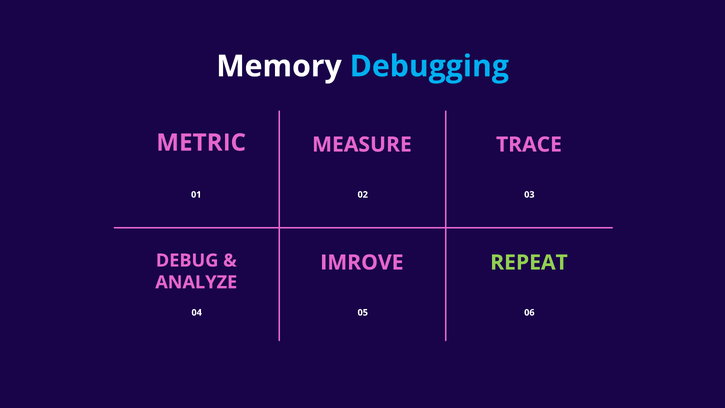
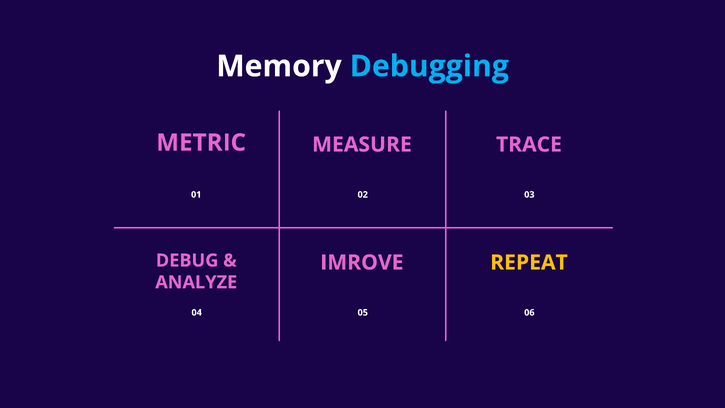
REPEAT colour: light green -> yellow
